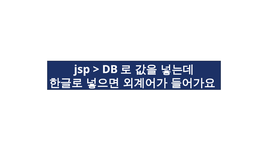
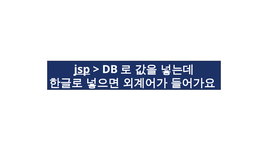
jsp underline: none -> present
